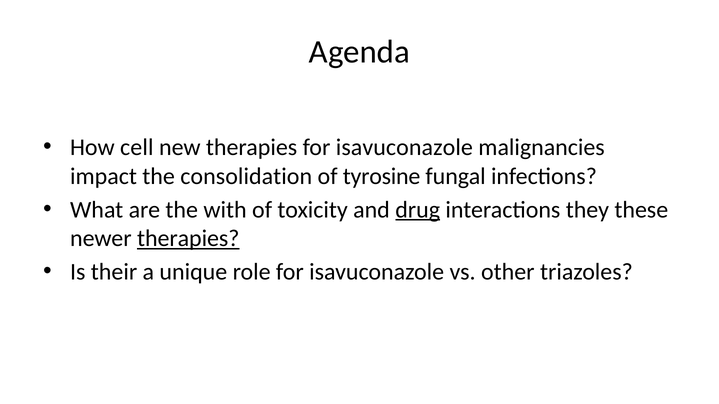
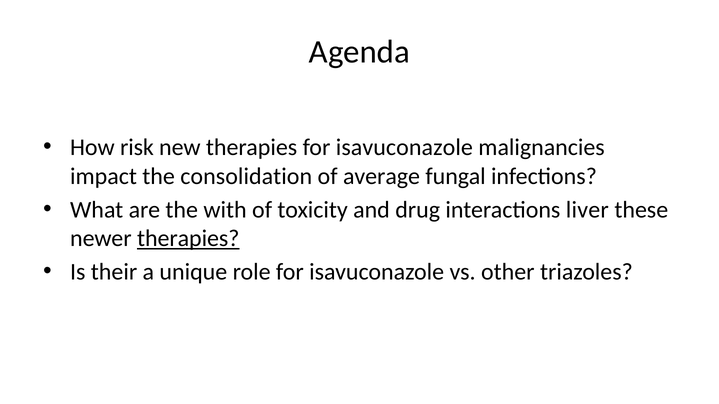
cell: cell -> risk
tyrosine: tyrosine -> average
drug underline: present -> none
they: they -> liver
